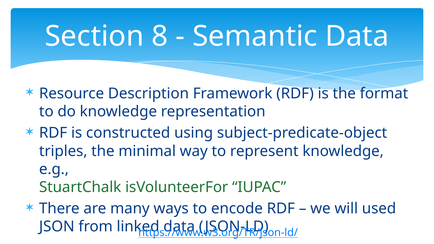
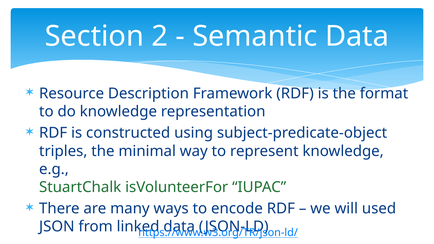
8: 8 -> 2
